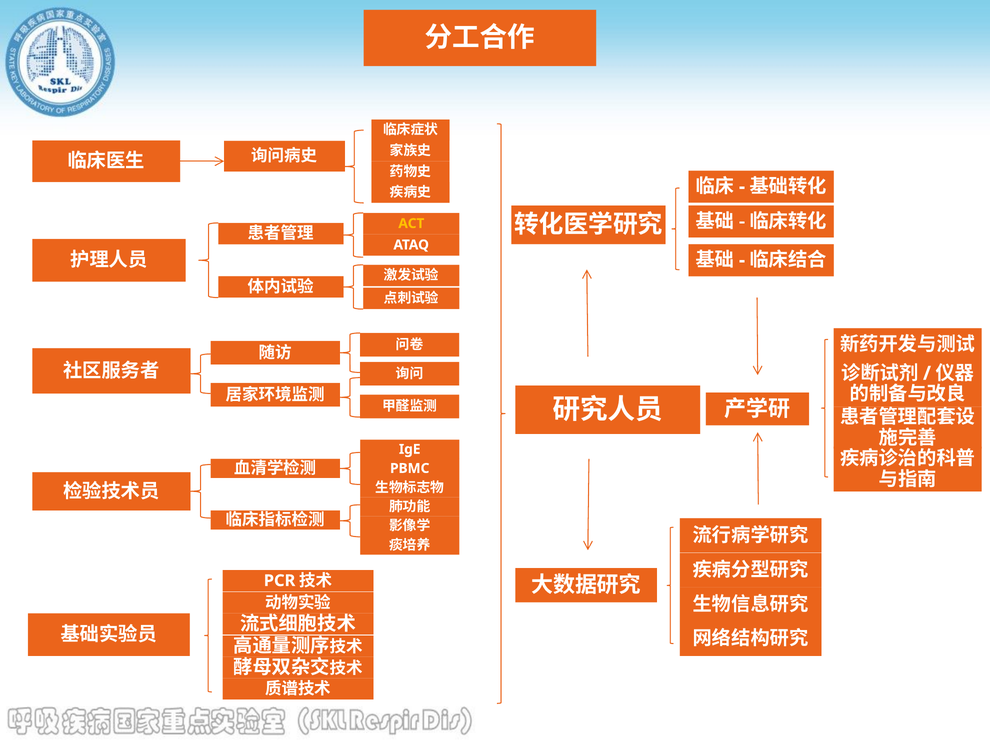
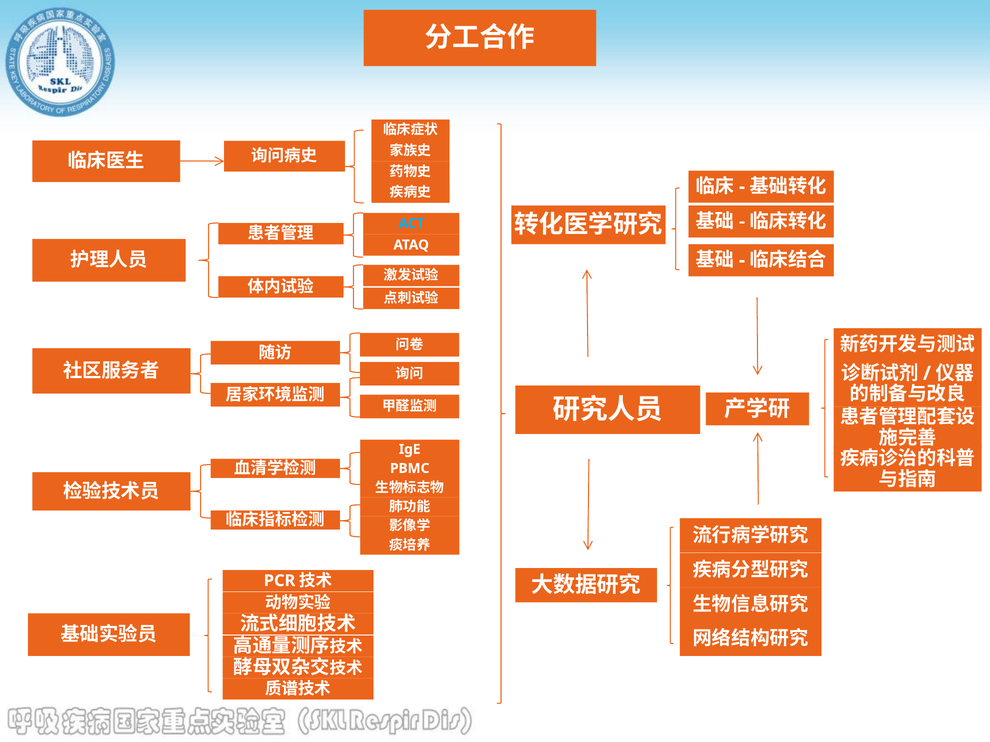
ACT colour: yellow -> light blue
